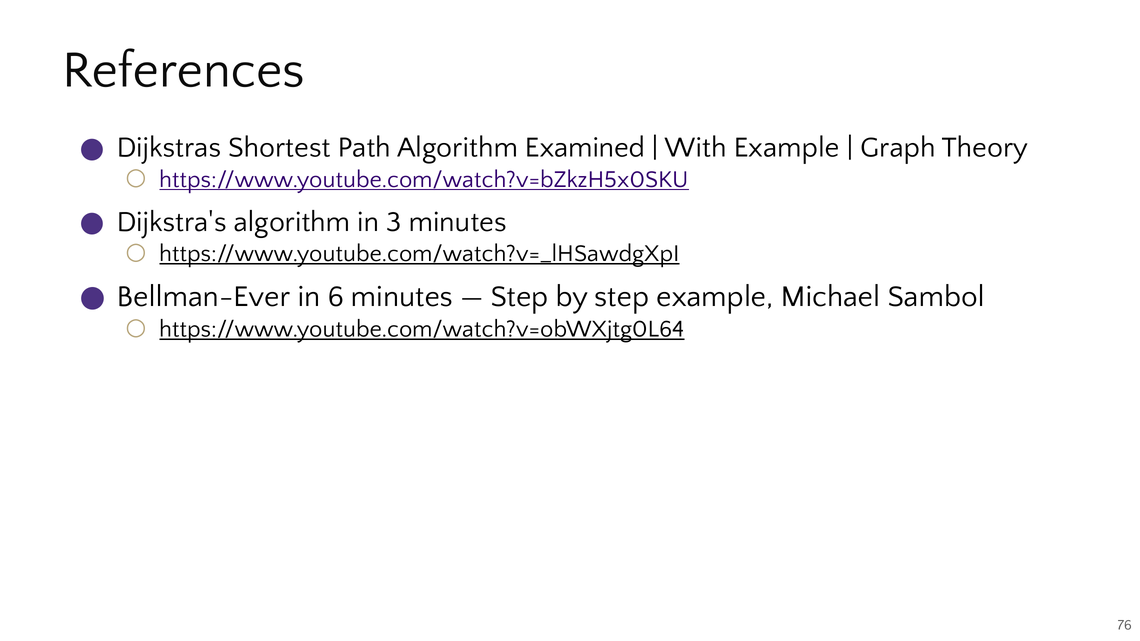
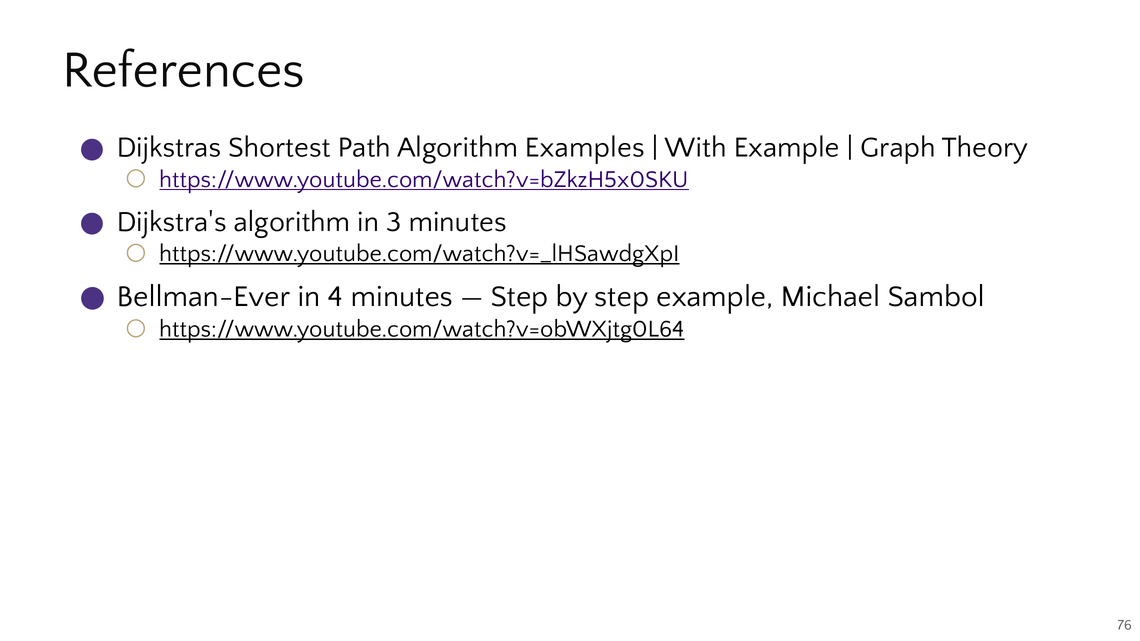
Examined: Examined -> Examples
6: 6 -> 4
